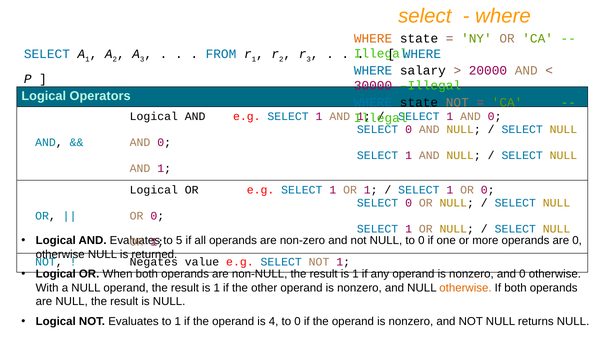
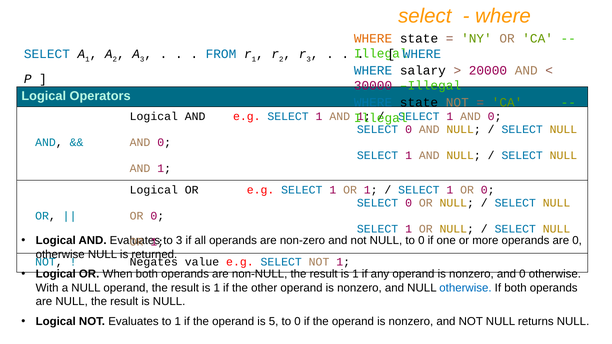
to 5: 5 -> 3
otherwise at (465, 288) colour: orange -> blue
4: 4 -> 5
